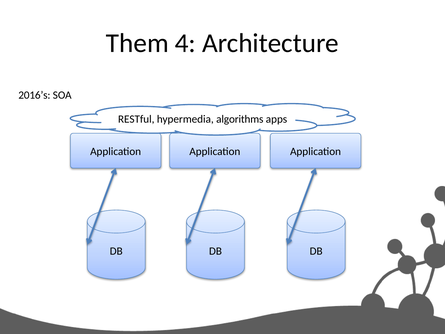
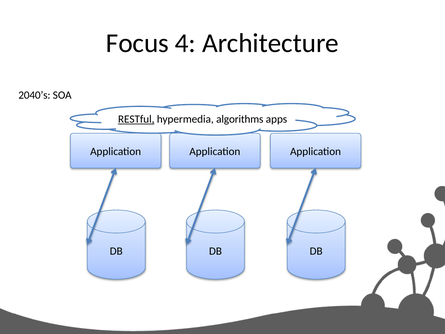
Them: Them -> Focus
2016’s: 2016’s -> 2040’s
RESTful underline: none -> present
